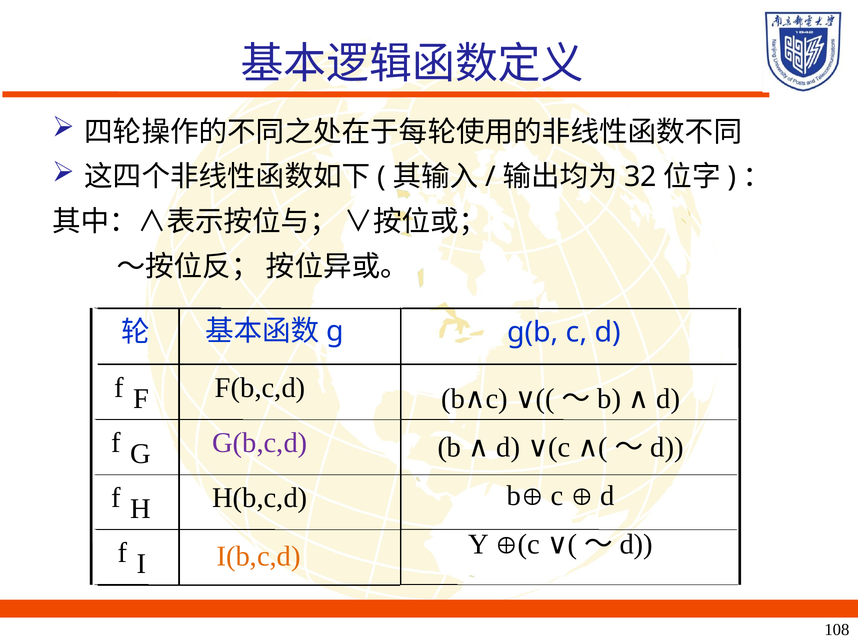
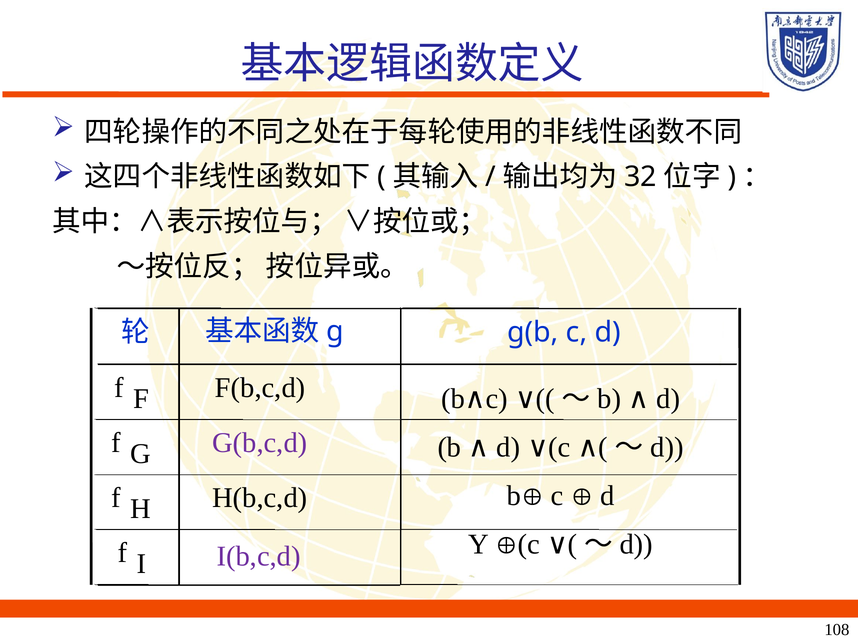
I(b,c,d colour: orange -> purple
